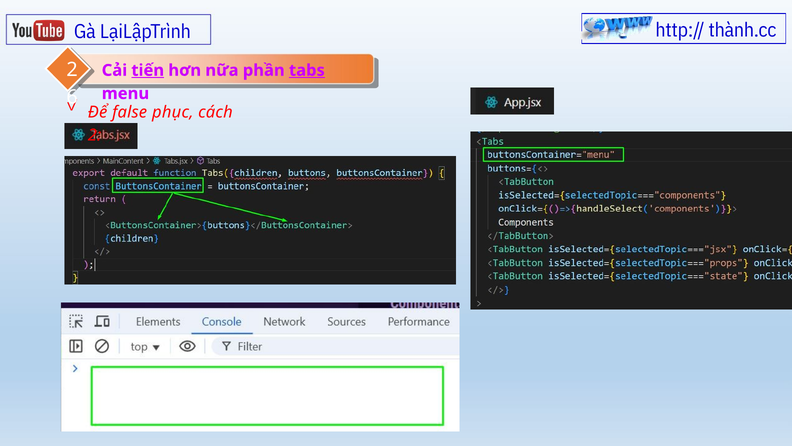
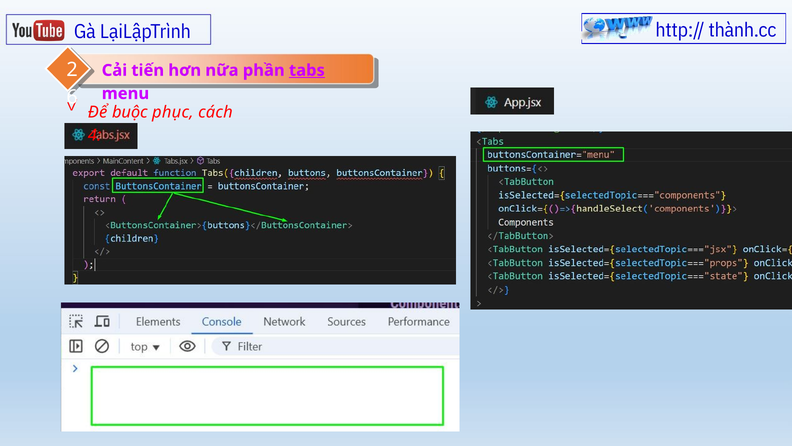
tiến underline: present -> none
false: false -> buộc
2 at (95, 135): 2 -> 4
